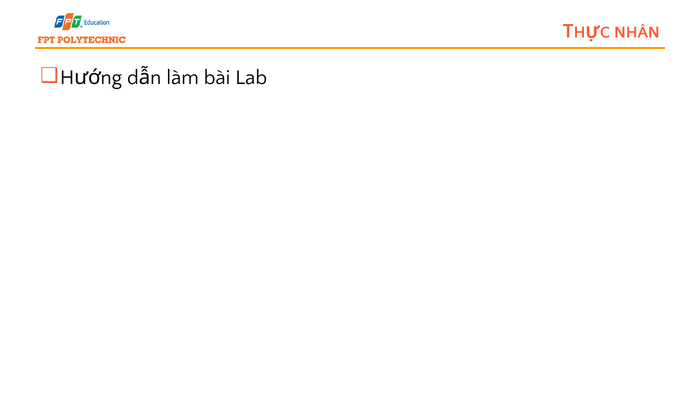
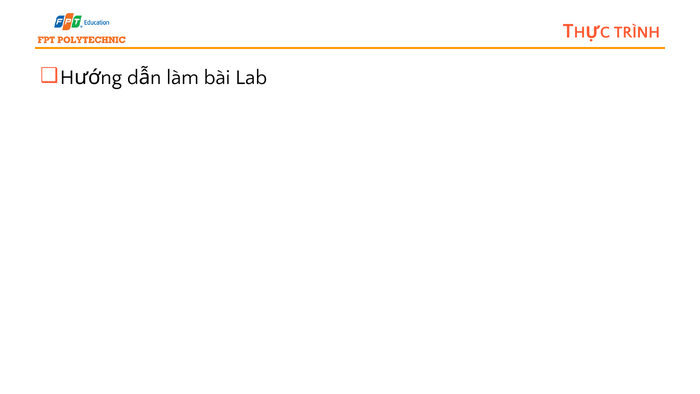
NHÂN: NHÂN -> TRÌNH
